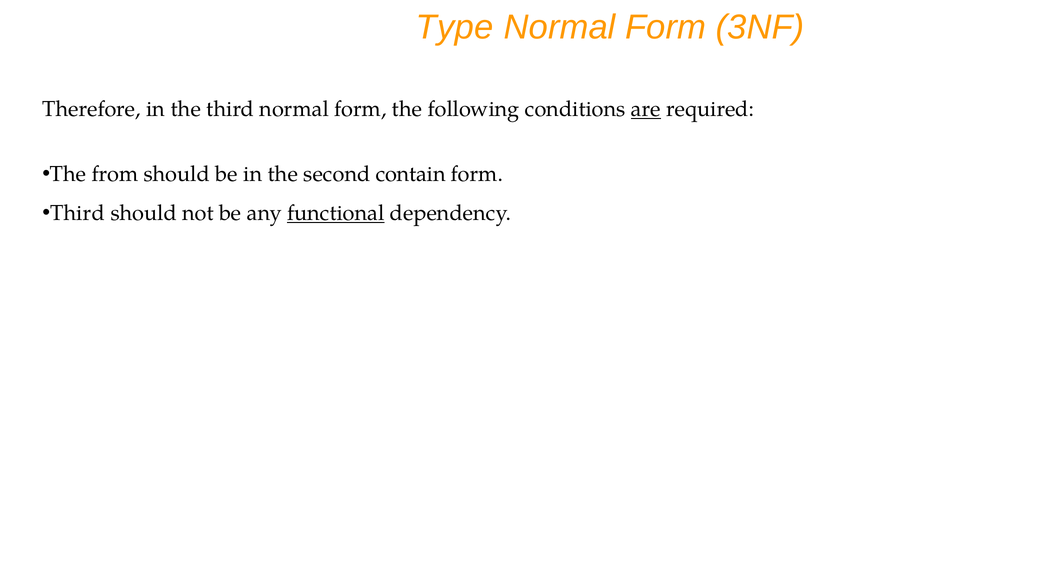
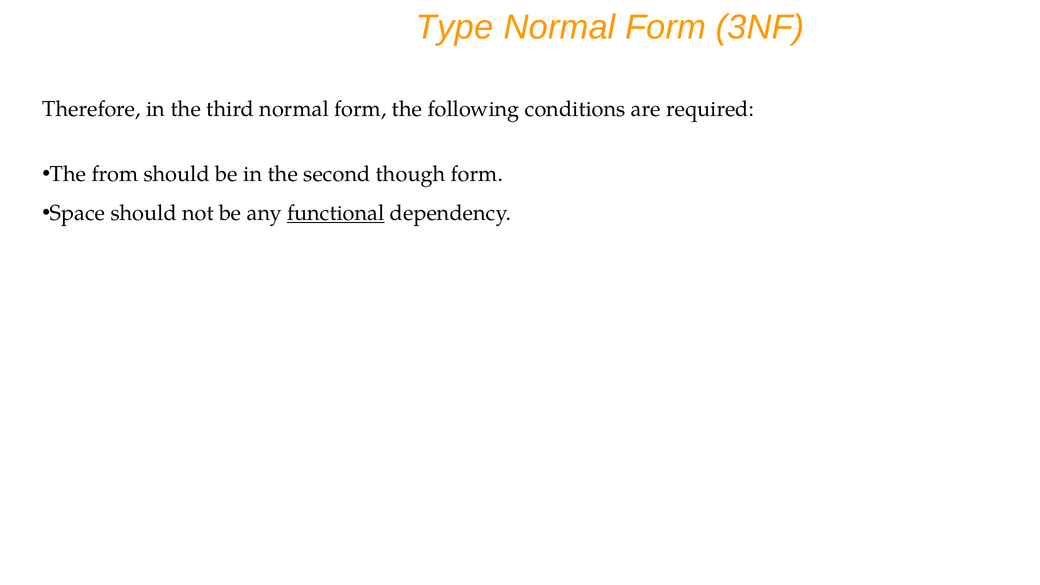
are underline: present -> none
contain: contain -> though
Third at (77, 213): Third -> Space
